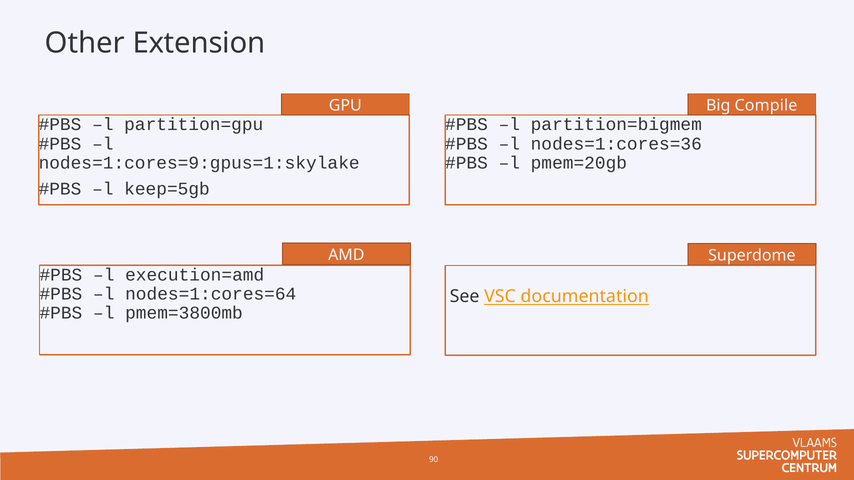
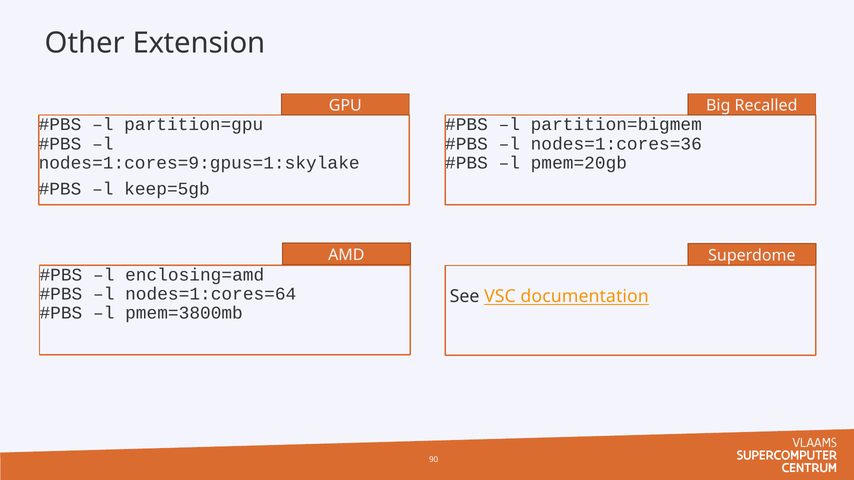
Compile: Compile -> Recalled
execution=amd: execution=amd -> enclosing=amd
